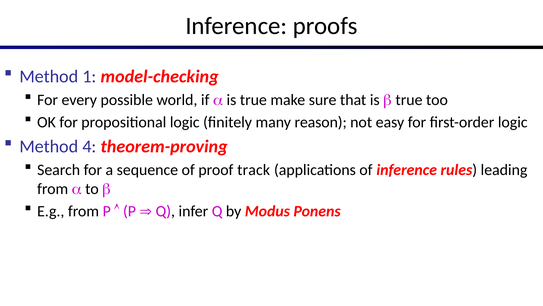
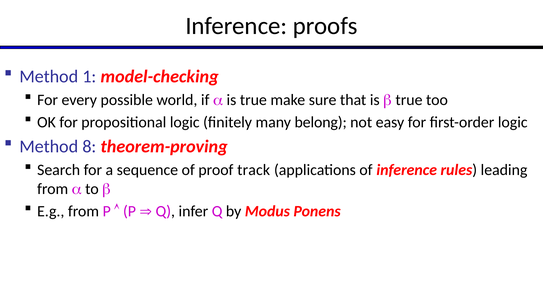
reason: reason -> belong
4: 4 -> 8
